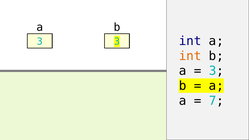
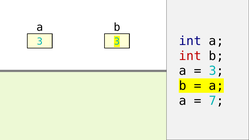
int at (190, 56) colour: orange -> red
